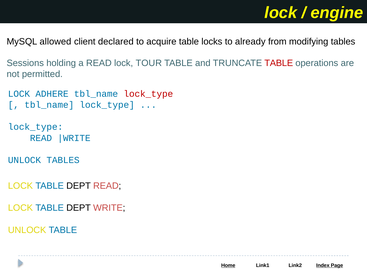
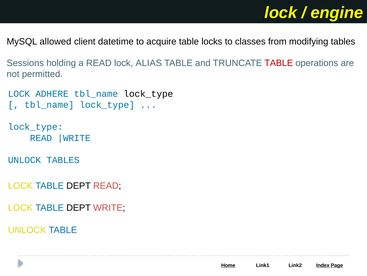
declared: declared -> datetime
already: already -> classes
TOUR: TOUR -> ALIAS
lock_type at (148, 94) colour: red -> black
